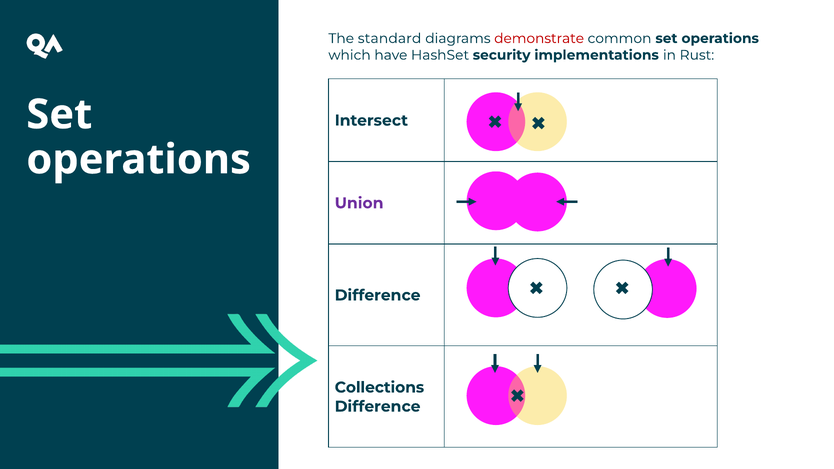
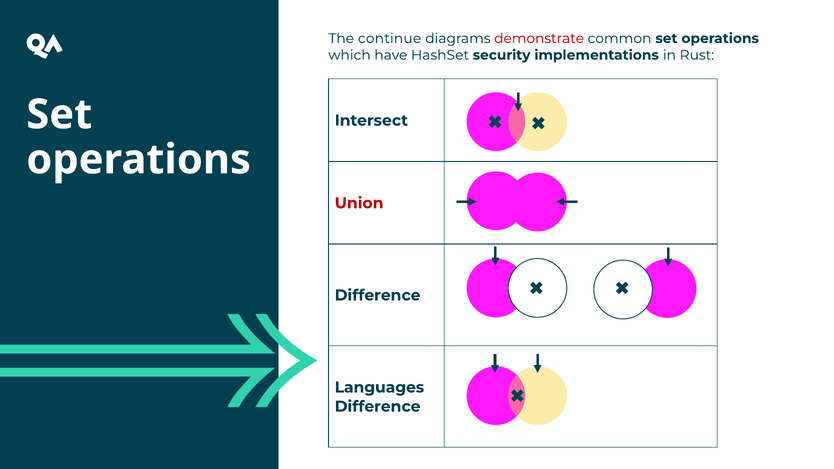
standard: standard -> continue
Union colour: purple -> red
Collections: Collections -> Languages
